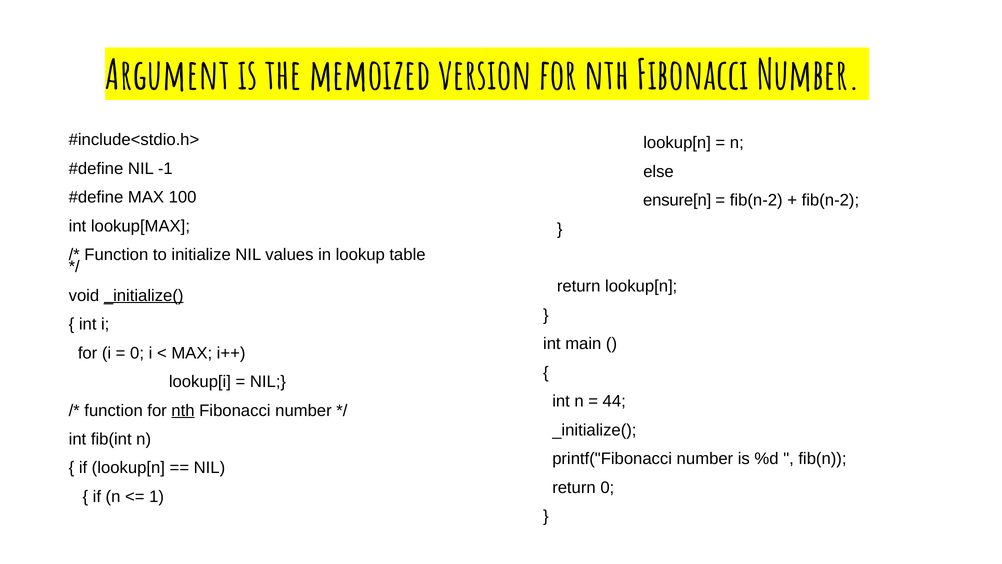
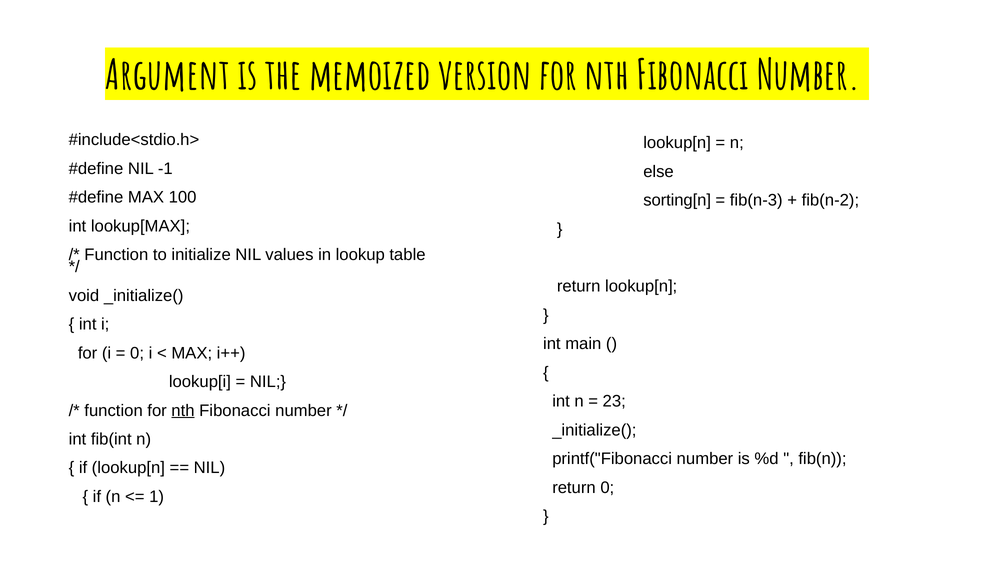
ensure[n: ensure[n -> sorting[n
fib(n-2 at (756, 200): fib(n-2 -> fib(n-3
_initialize( at (144, 295) underline: present -> none
44: 44 -> 23
